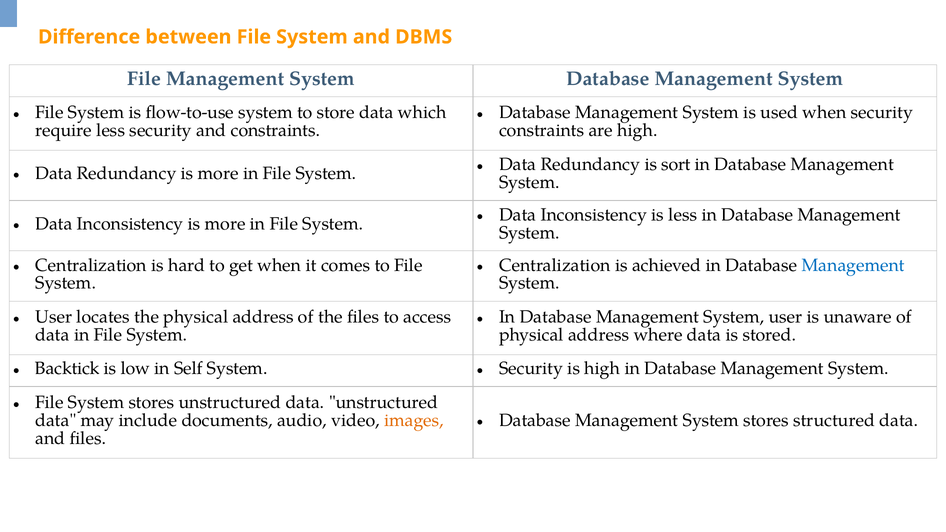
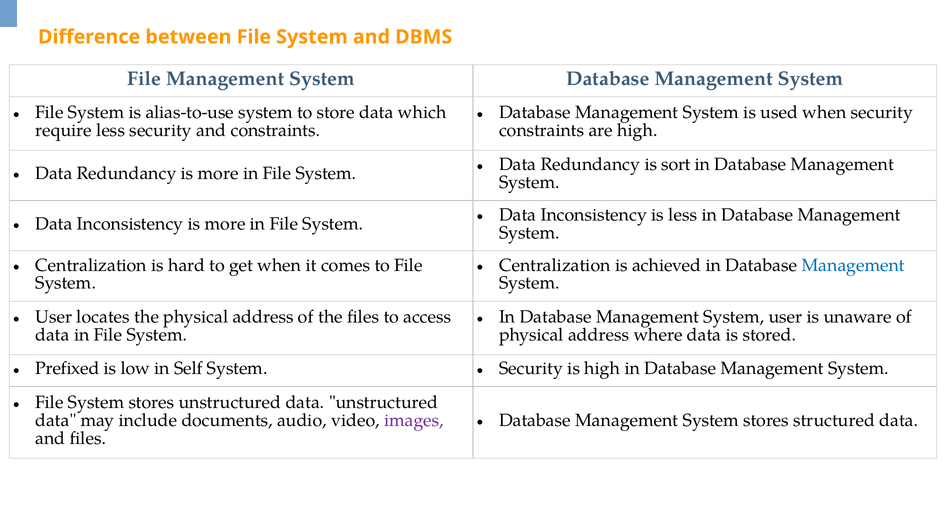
flow-to-use: flow-to-use -> alias-to-use
Backtick: Backtick -> Prefixed
images colour: orange -> purple
